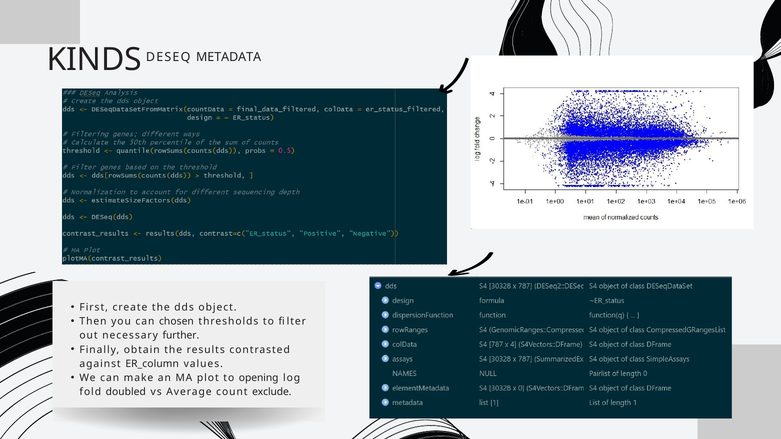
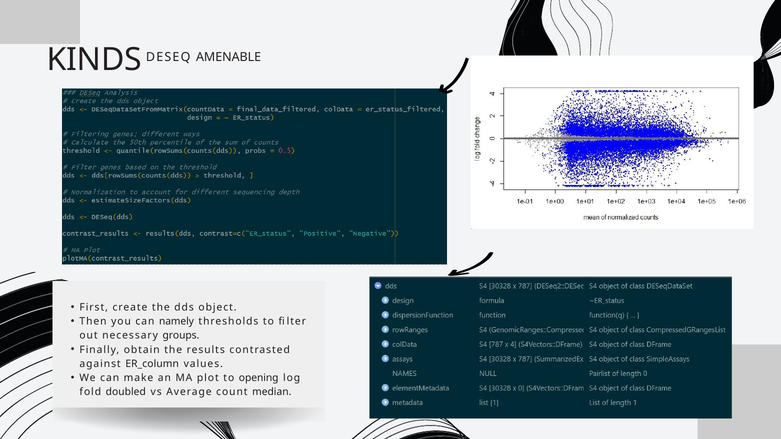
METADATA: METADATA -> AMENABLE
chosen: chosen -> namely
further: further -> groups
exclude: exclude -> median
